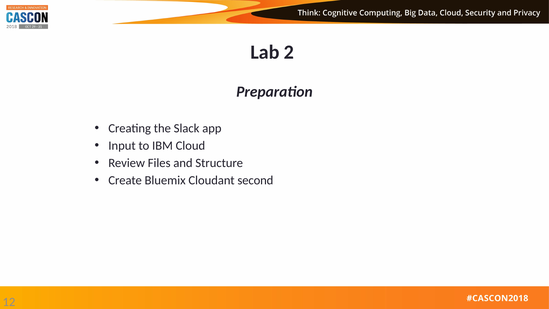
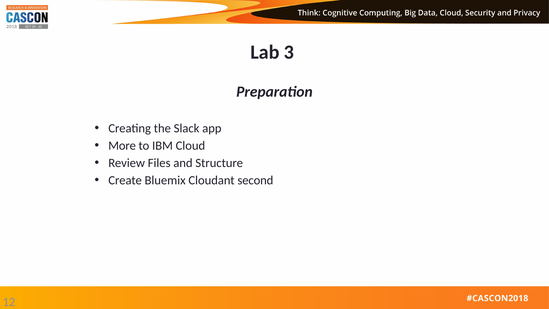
2: 2 -> 3
Input: Input -> More
